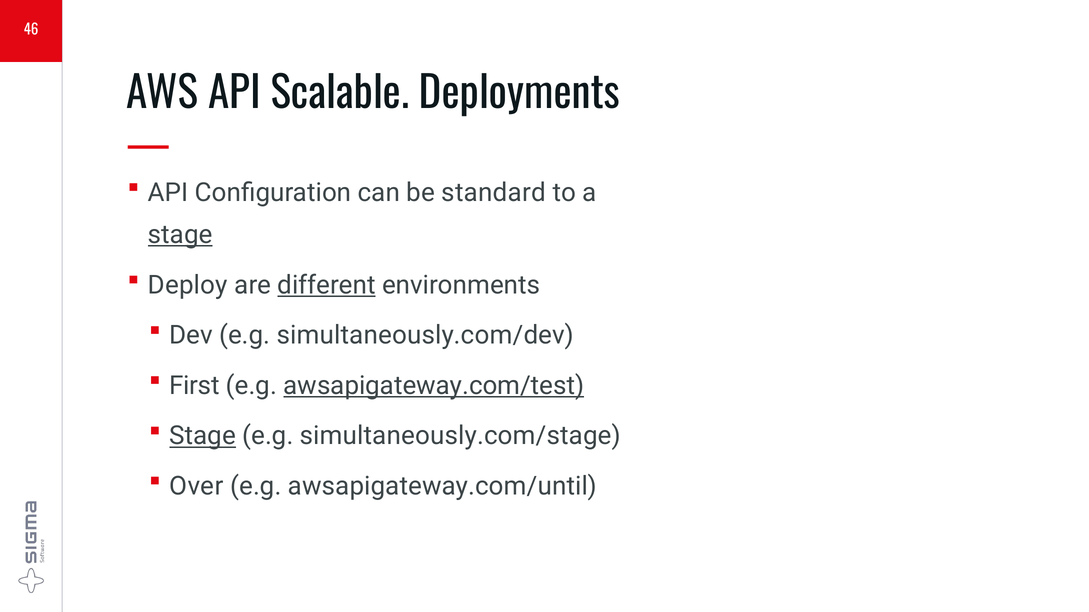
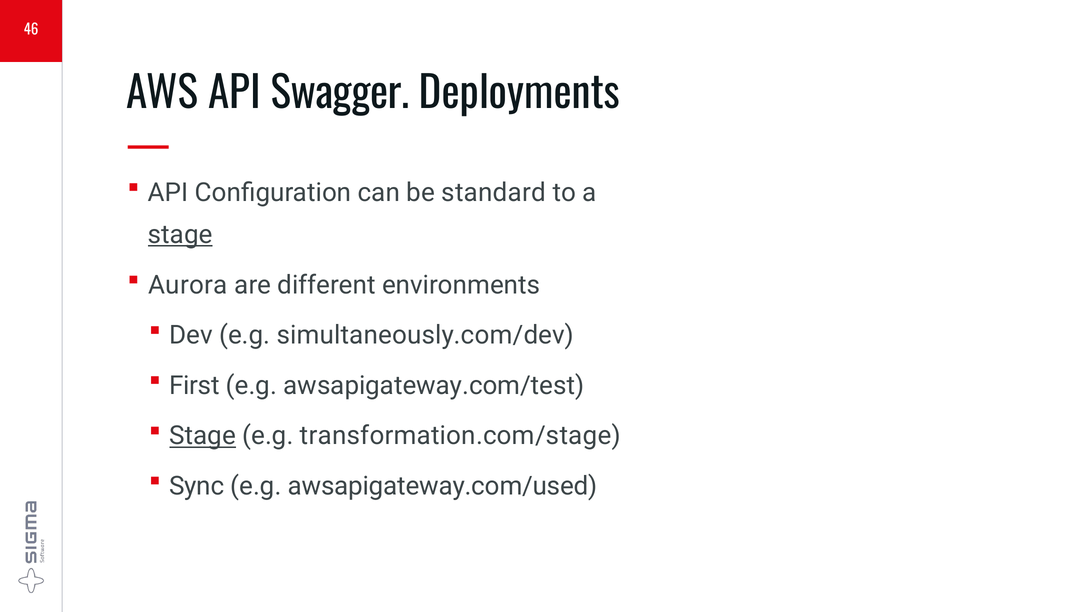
Scalable: Scalable -> Swagger
Deploy: Deploy -> Aurora
different underline: present -> none
awsapigateway.com/test underline: present -> none
simultaneously.com/stage: simultaneously.com/stage -> transformation.com/stage
Over: Over -> Sync
awsapigateway.com/until: awsapigateway.com/until -> awsapigateway.com/used
